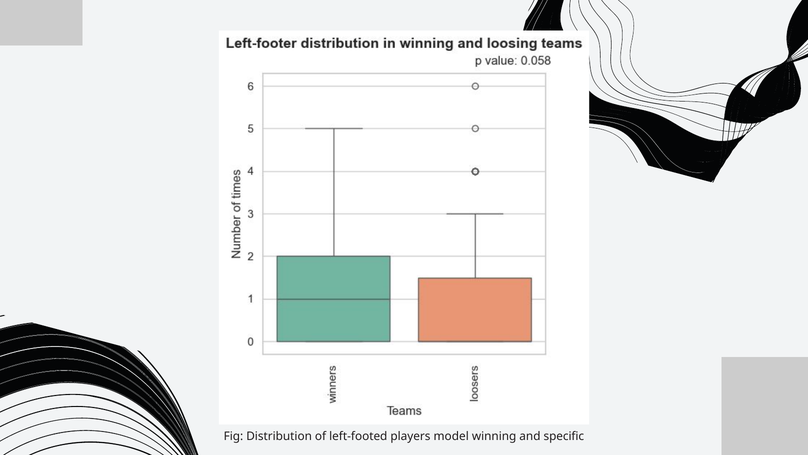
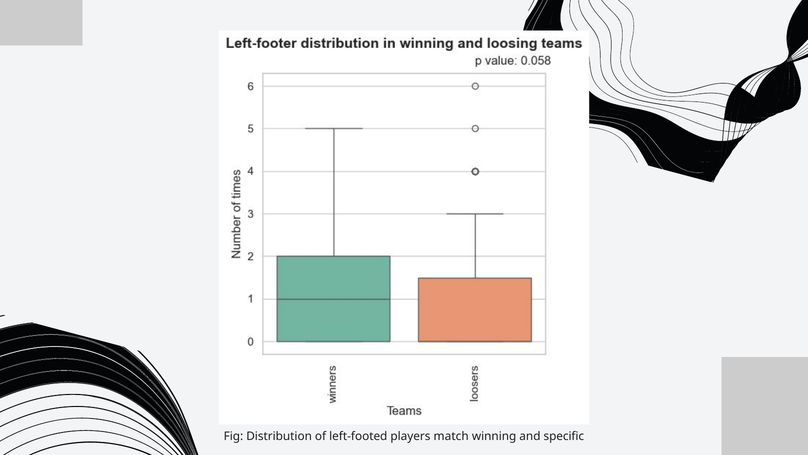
model: model -> match
